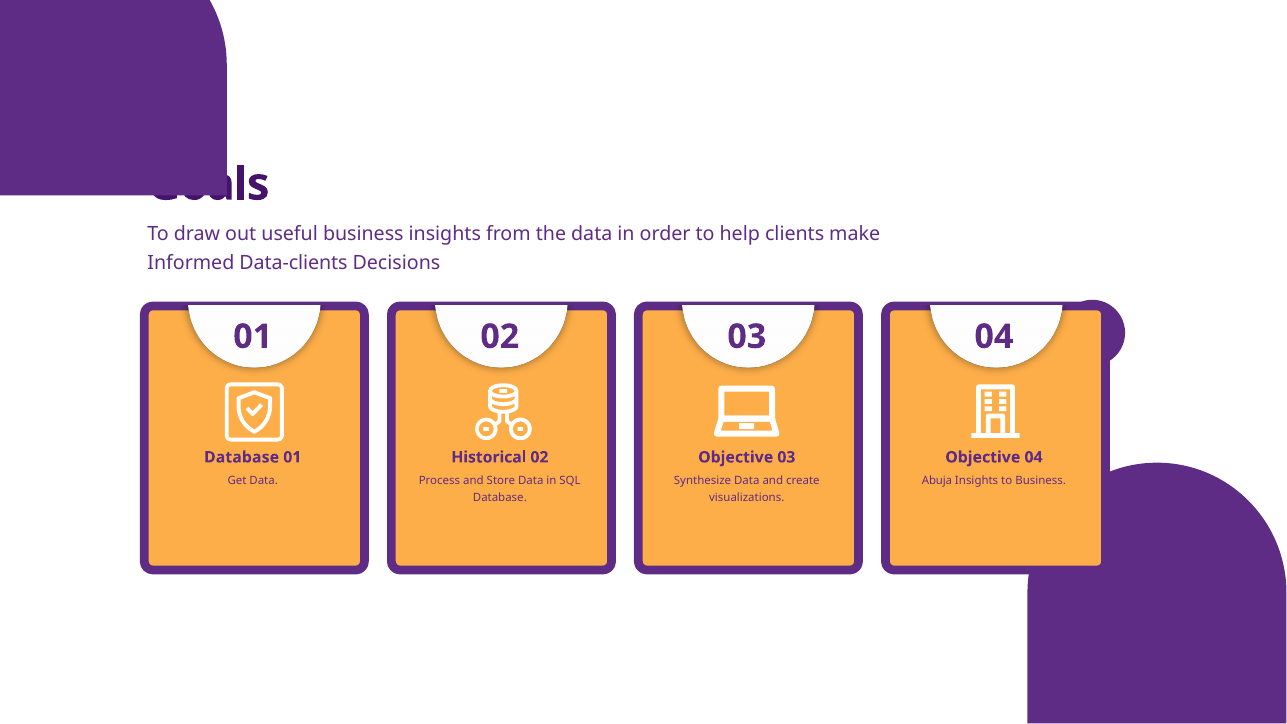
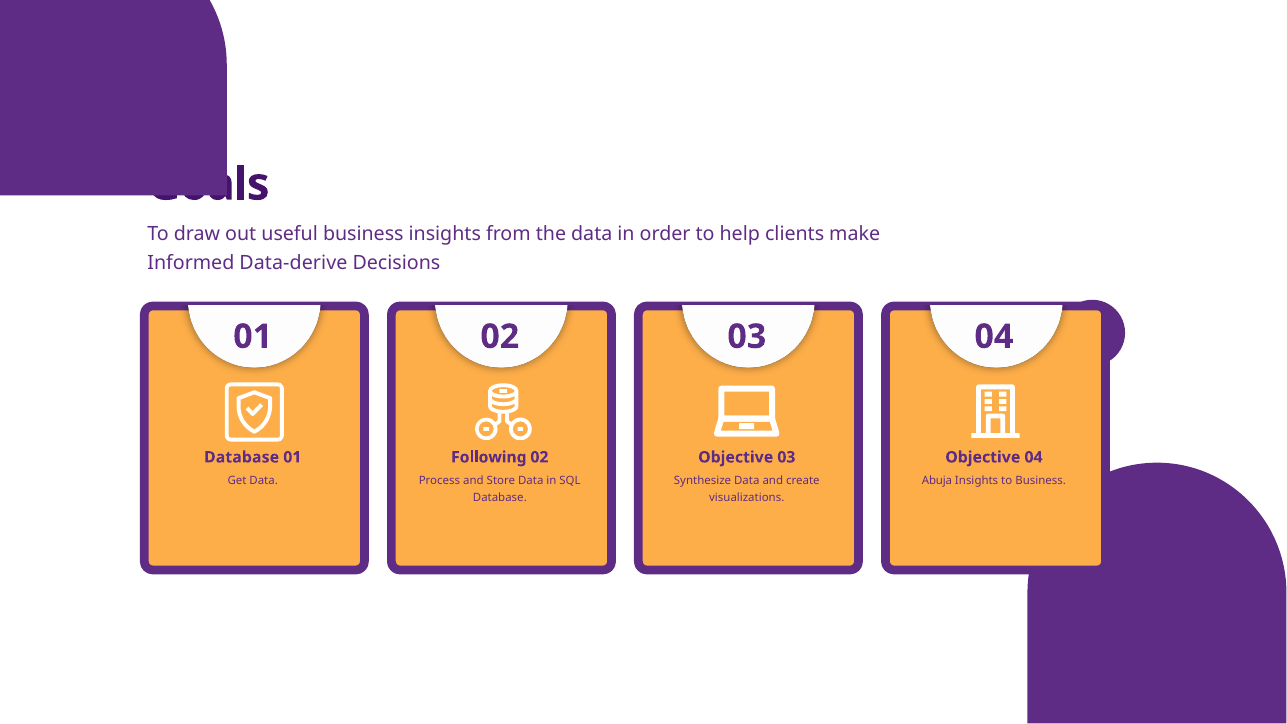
Data-clients: Data-clients -> Data-derive
Historical: Historical -> Following
